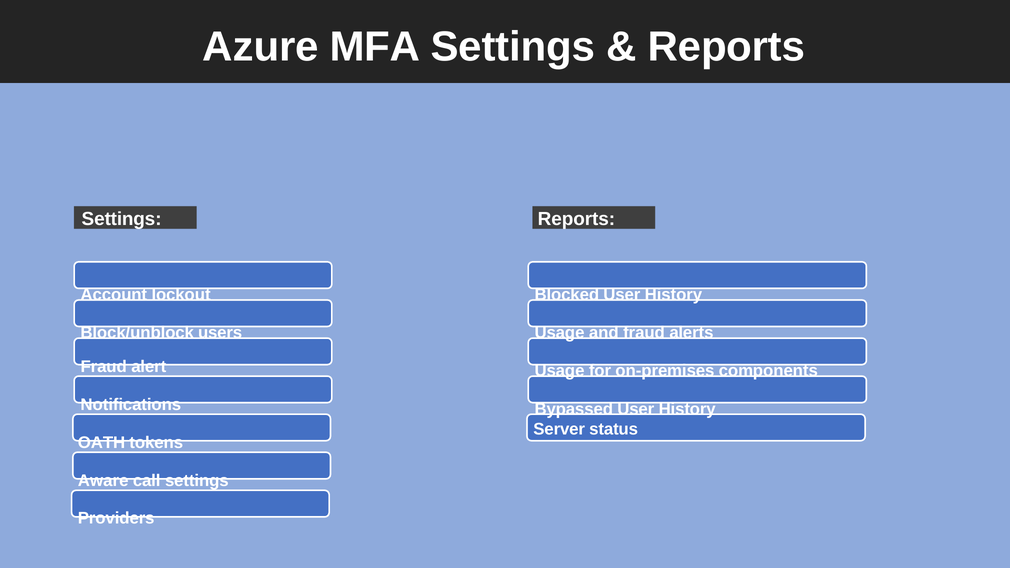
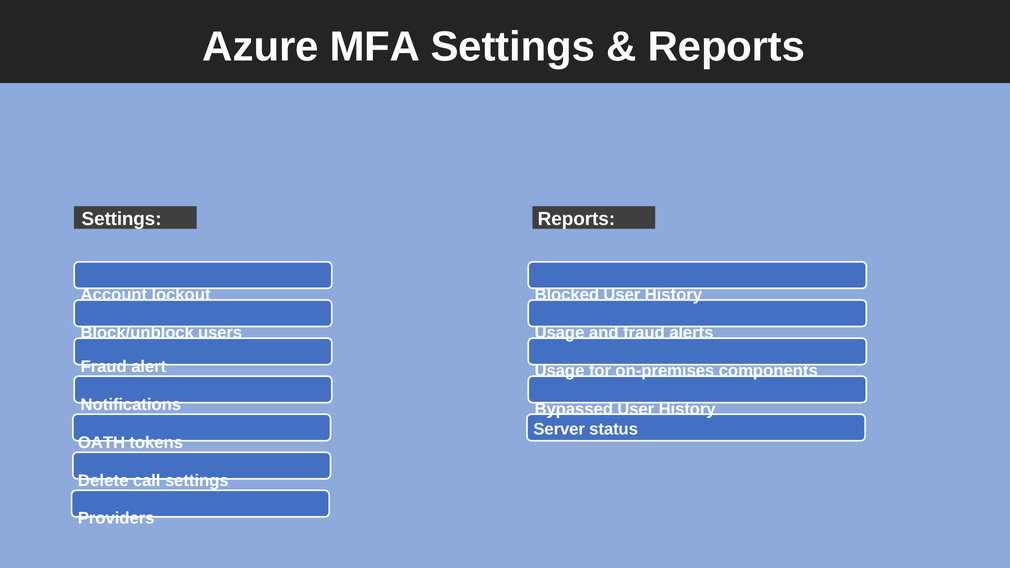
Aware: Aware -> Delete
